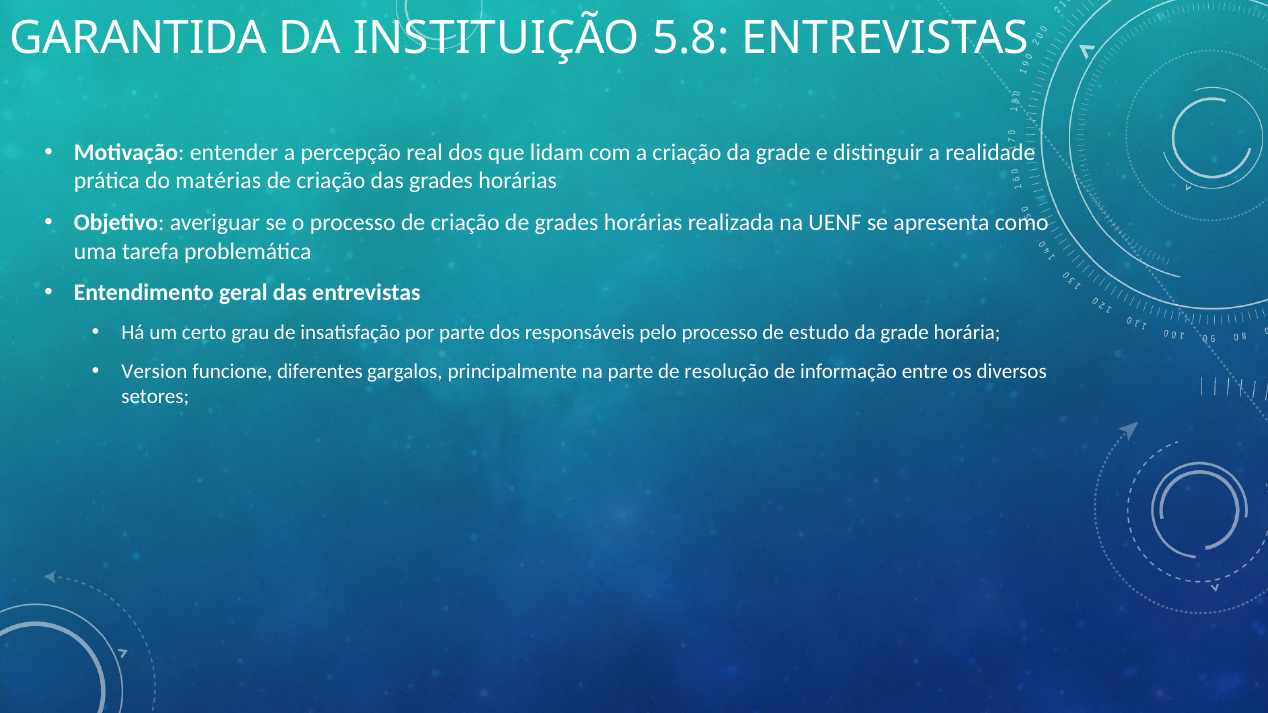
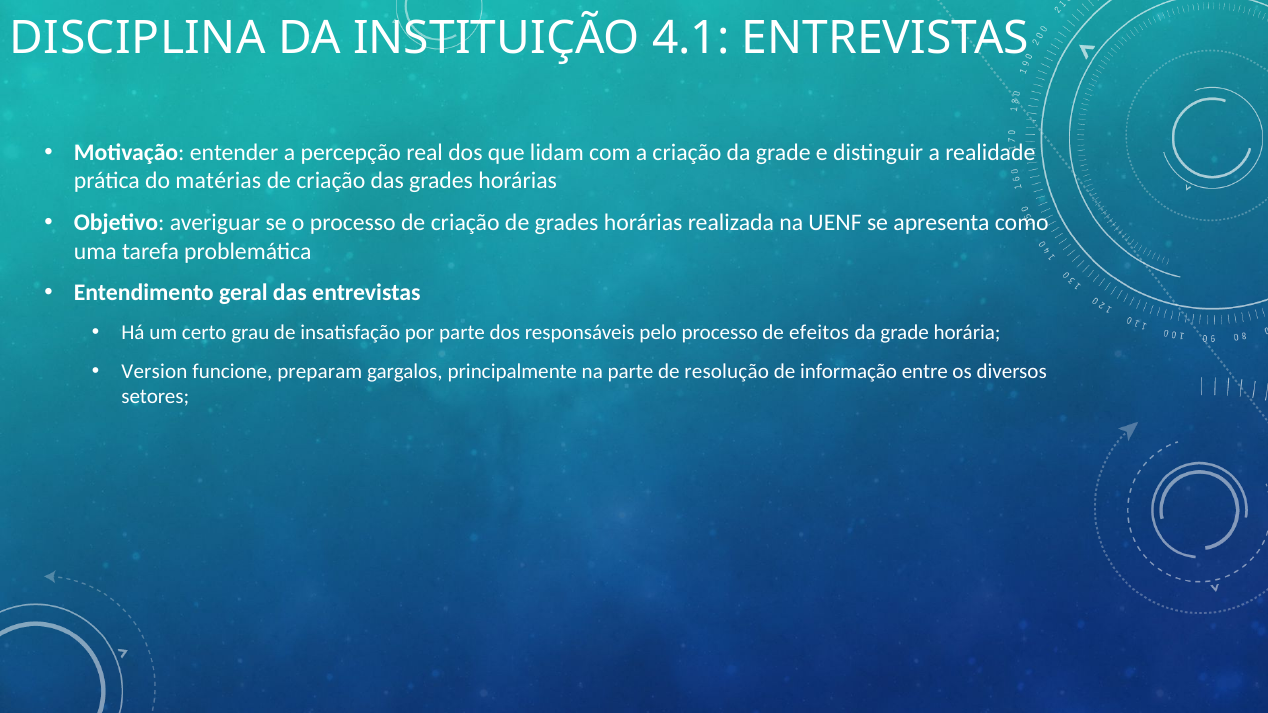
GARANTIDA: GARANTIDA -> DISCIPLINA
5.8: 5.8 -> 4.1
estudo: estudo -> efeitos
diferentes: diferentes -> preparam
